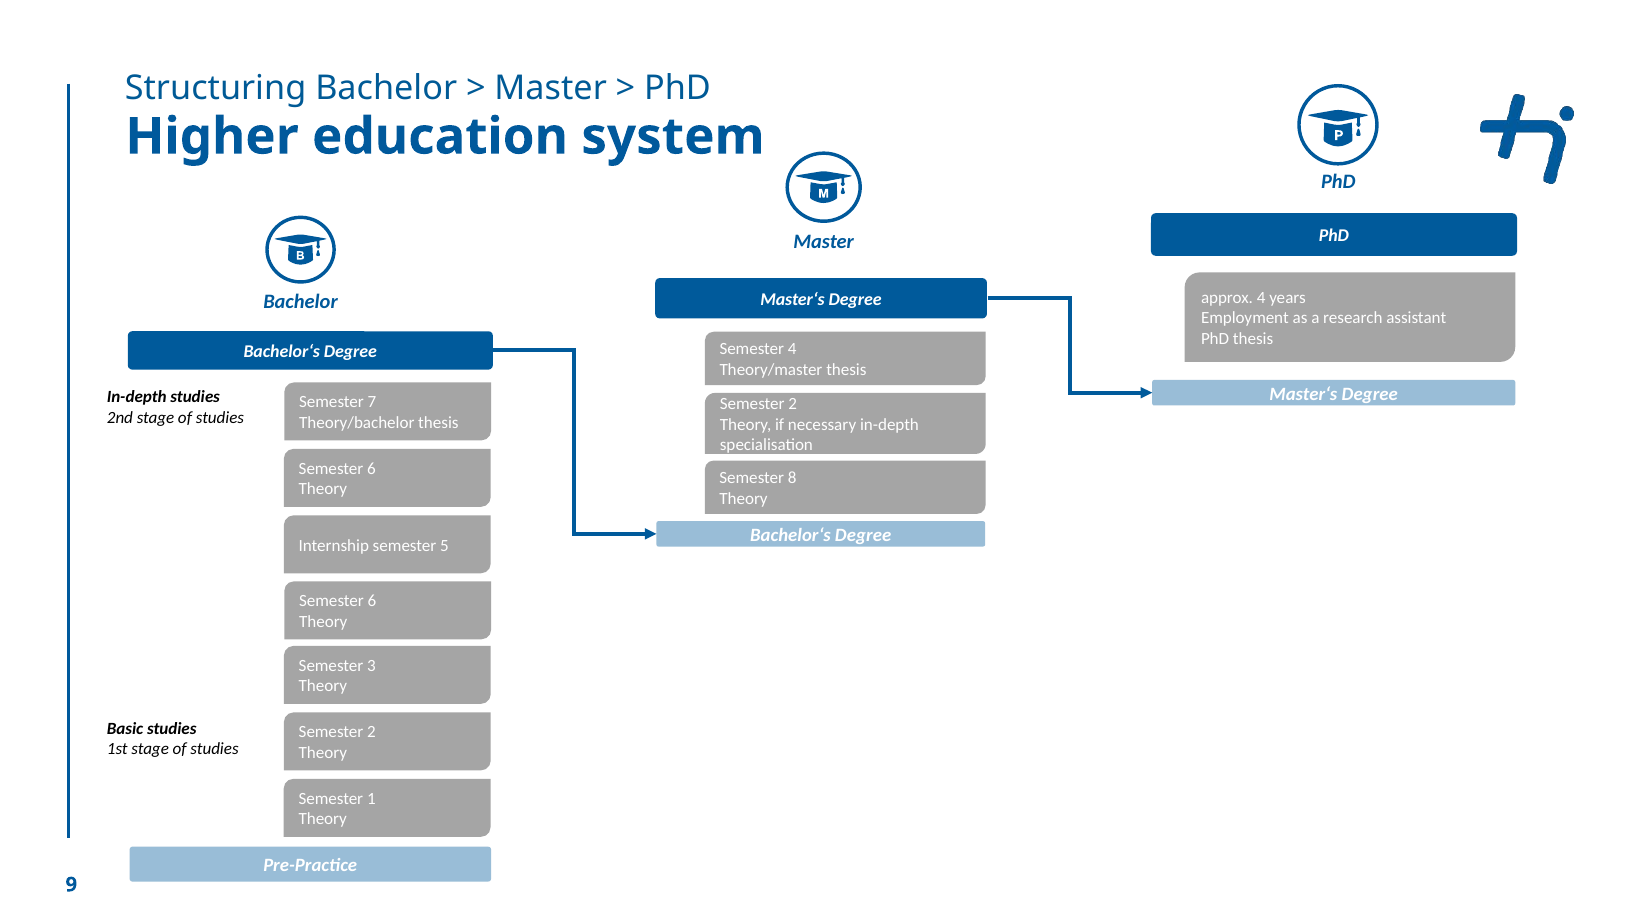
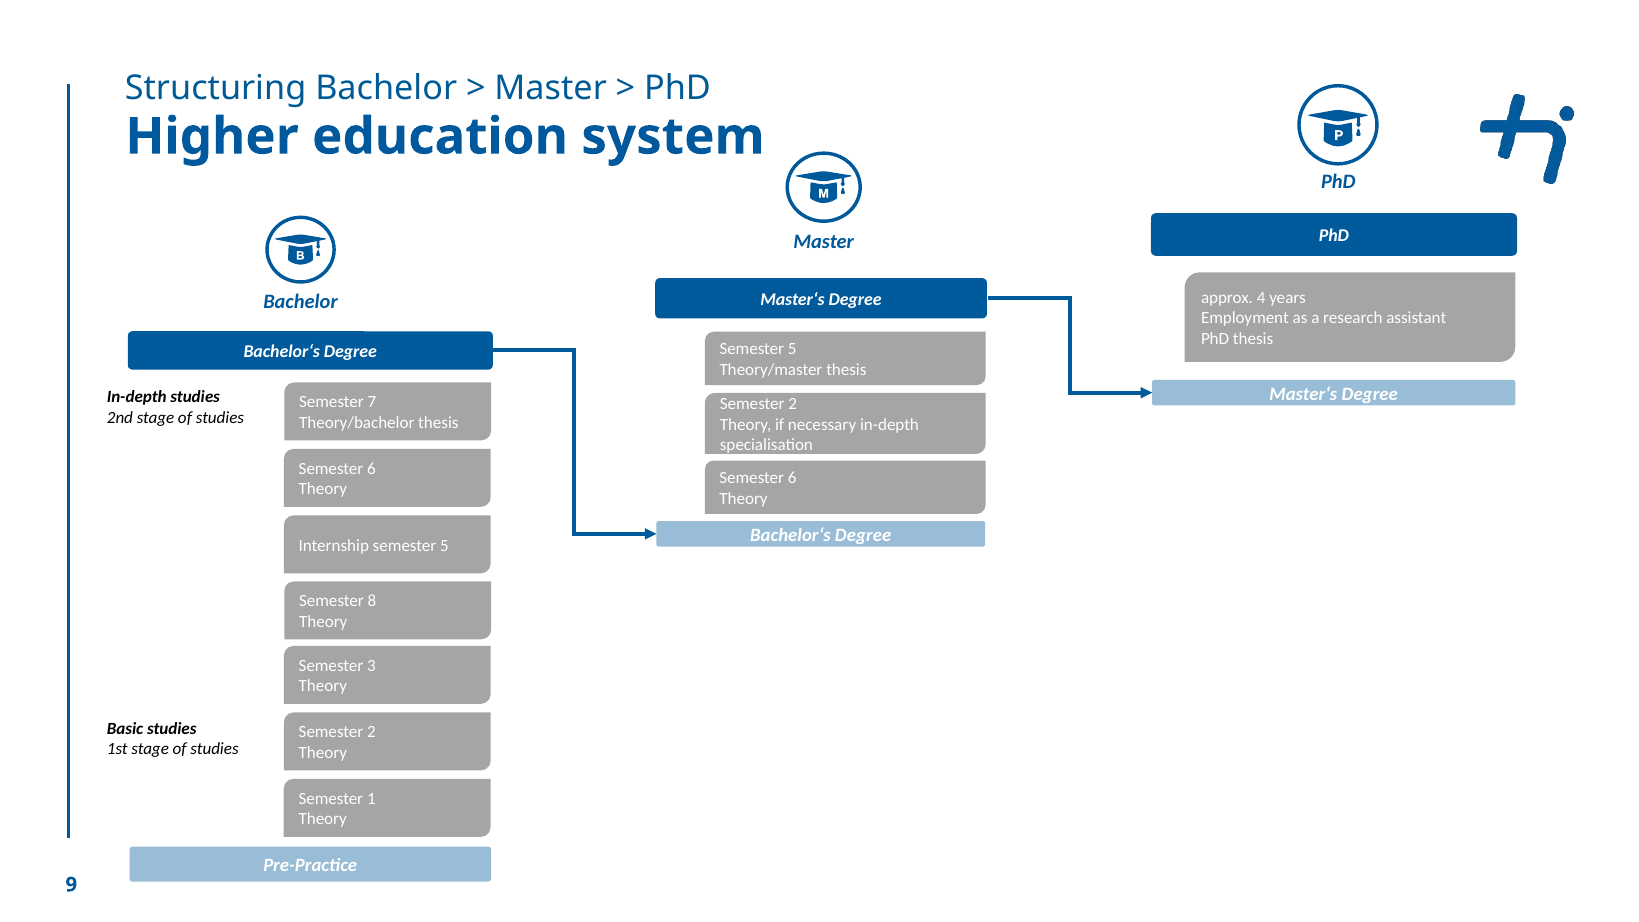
4 at (792, 349): 4 -> 5
8 at (792, 478): 8 -> 6
6 at (372, 601): 6 -> 8
